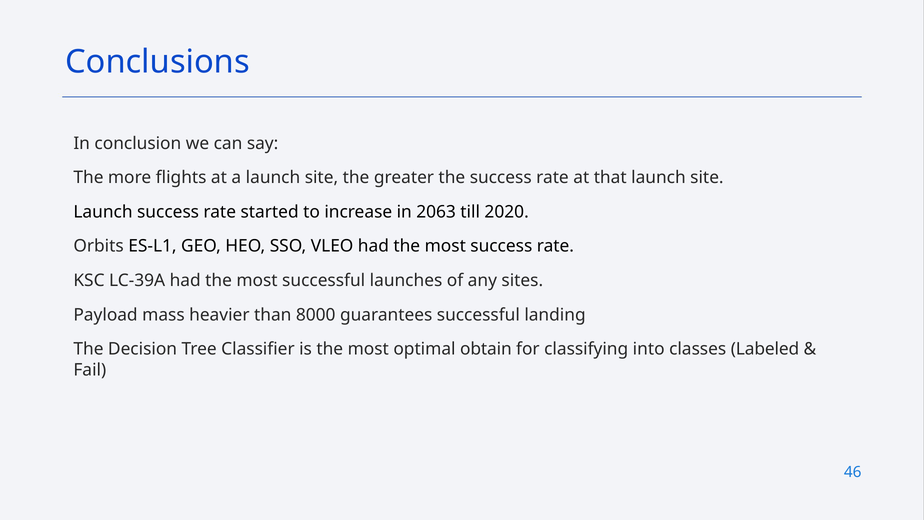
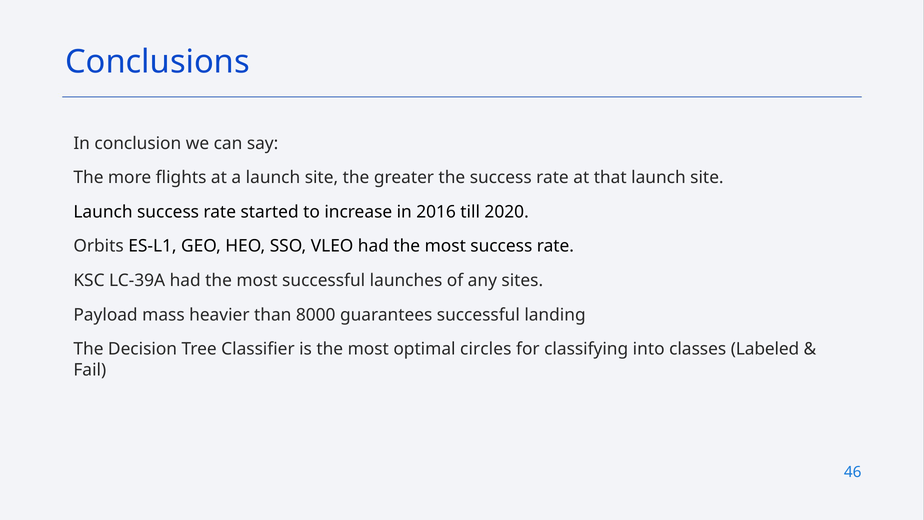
2063: 2063 -> 2016
obtain: obtain -> circles
